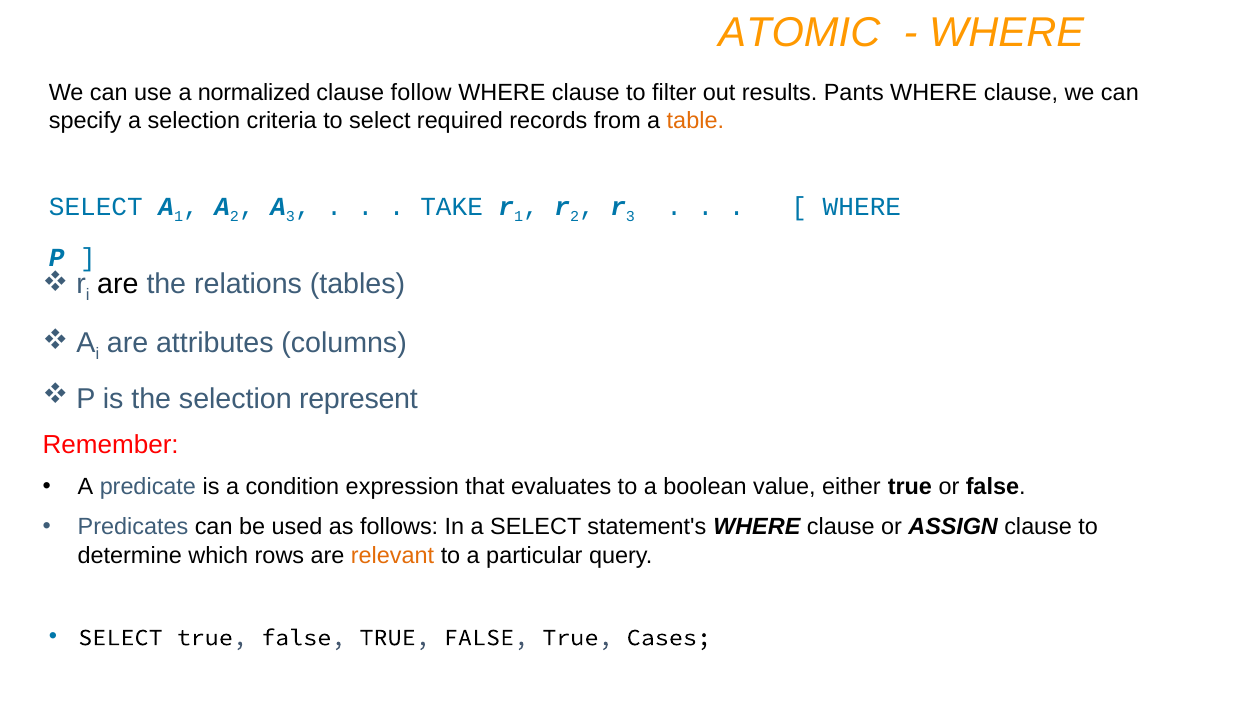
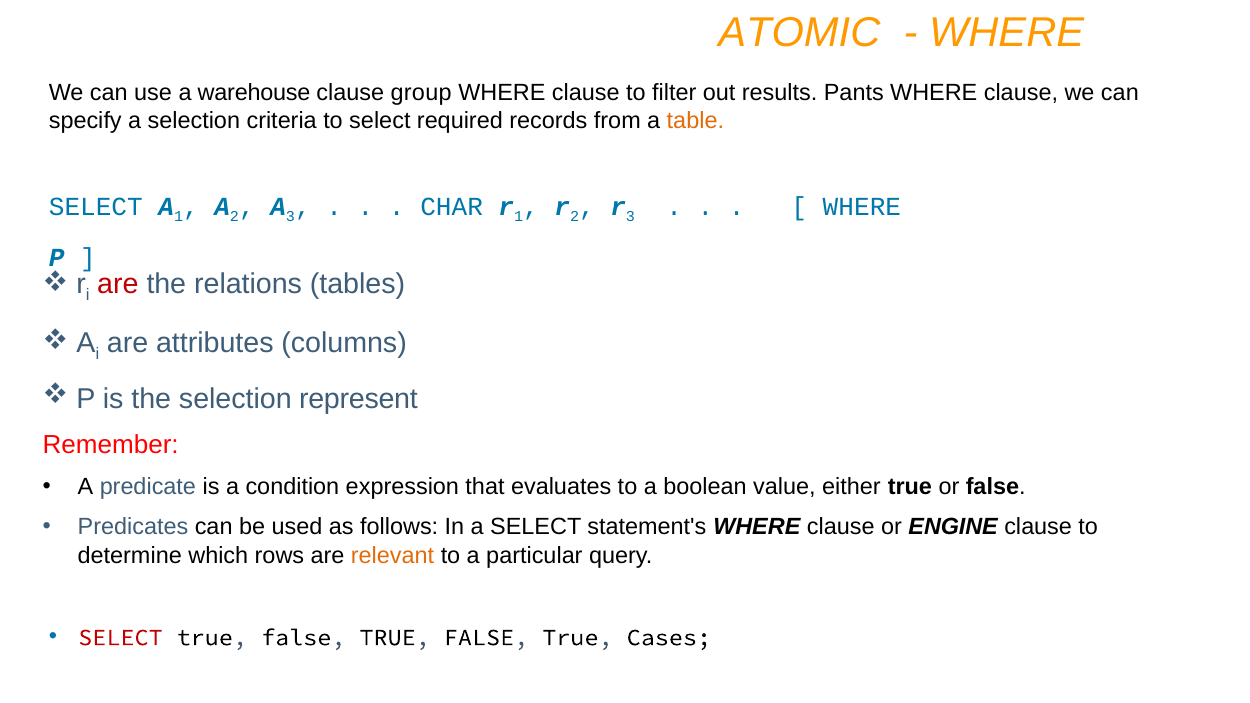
normalized: normalized -> warehouse
follow: follow -> group
TAKE: TAKE -> CHAR
are at (118, 284) colour: black -> red
ASSIGN: ASSIGN -> ENGINE
SELECT at (120, 638) colour: black -> red
